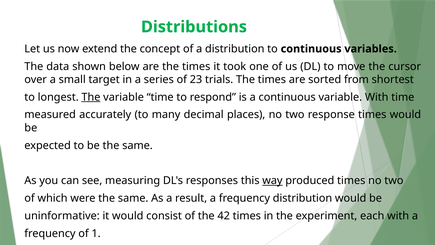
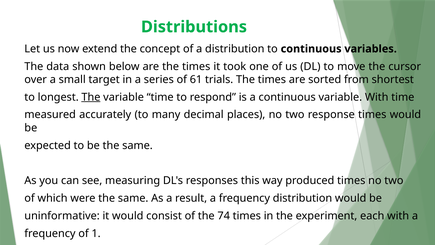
23: 23 -> 61
way underline: present -> none
42: 42 -> 74
